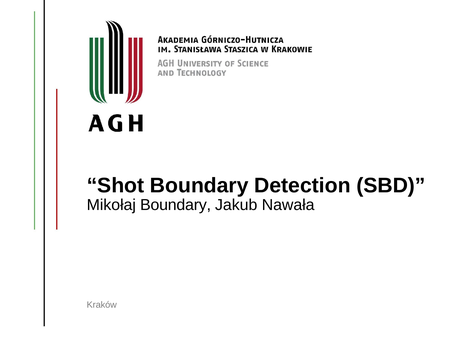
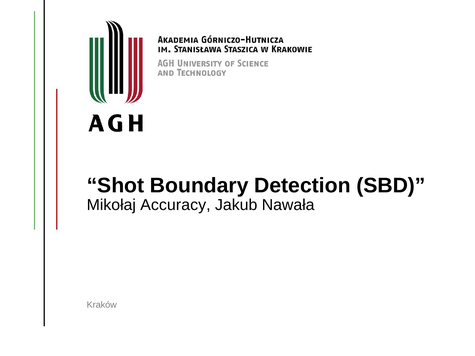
Mikołaj Boundary: Boundary -> Accuracy
